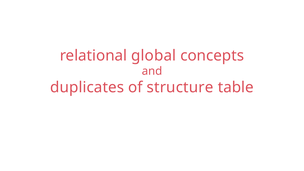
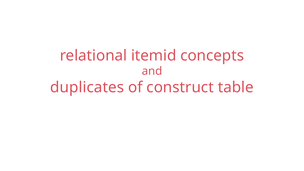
global: global -> itemid
structure: structure -> construct
